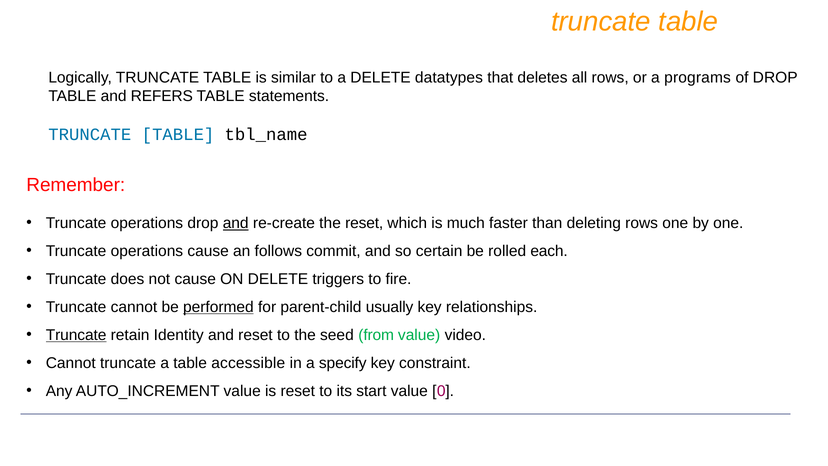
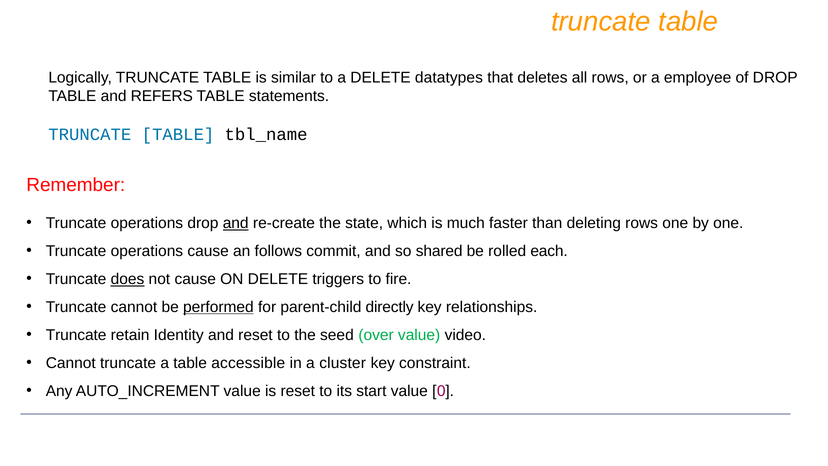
programs: programs -> employee
the reset: reset -> state
certain: certain -> shared
does underline: none -> present
usually: usually -> directly
Truncate at (76, 335) underline: present -> none
from: from -> over
specify: specify -> cluster
